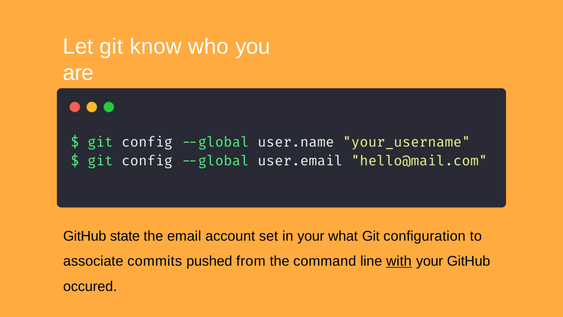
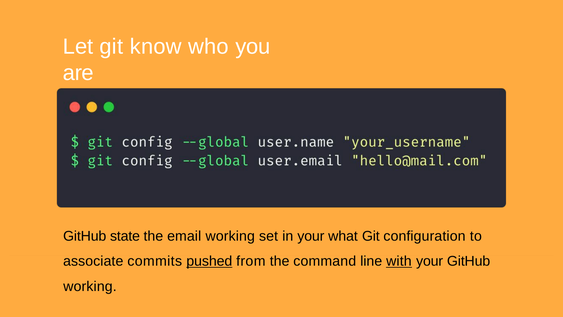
email account: account -> working
pushed underline: none -> present
occured at (90, 286): occured -> working
